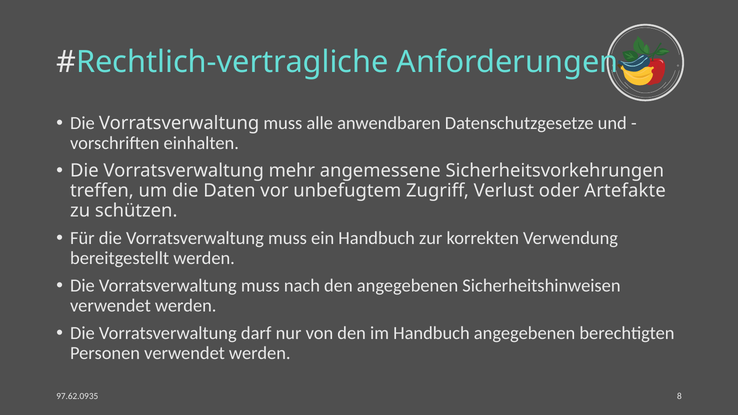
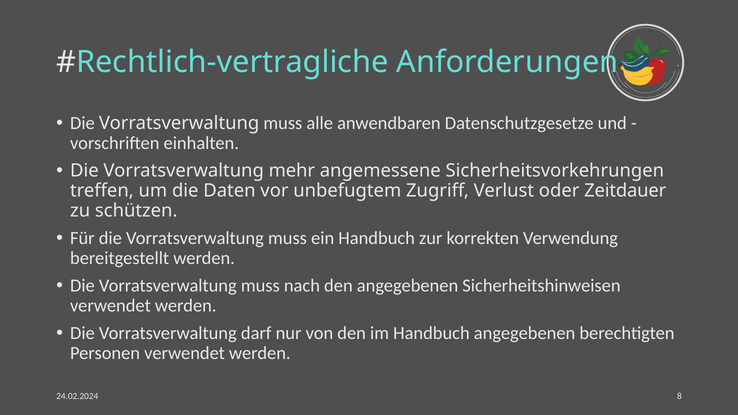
Artefakte: Artefakte -> Zeitdauer
97.62.0935: 97.62.0935 -> 24.02.2024
